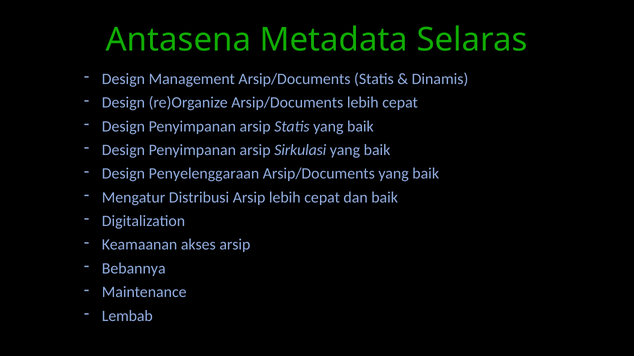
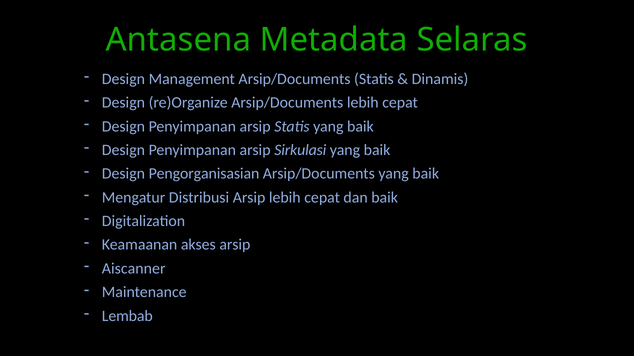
Penyelenggaraan: Penyelenggaraan -> Pengorganisasian
Bebannya: Bebannya -> Aiscanner
